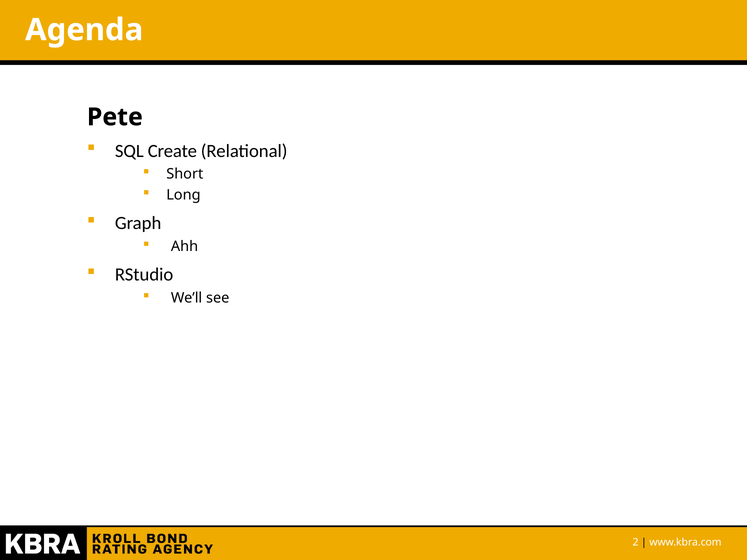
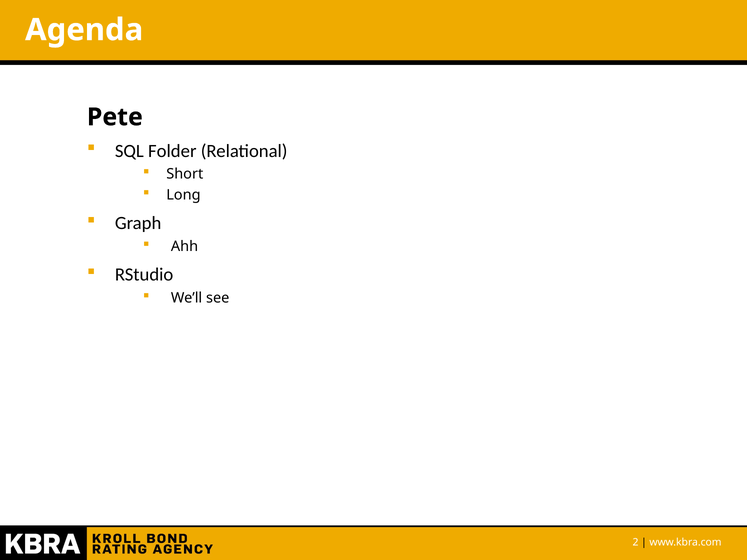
Create: Create -> Folder
